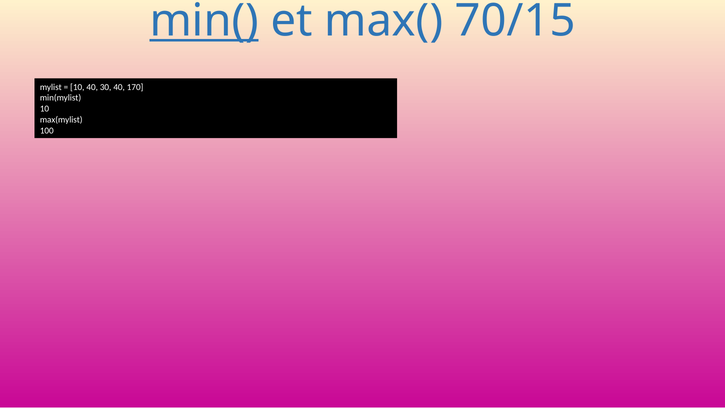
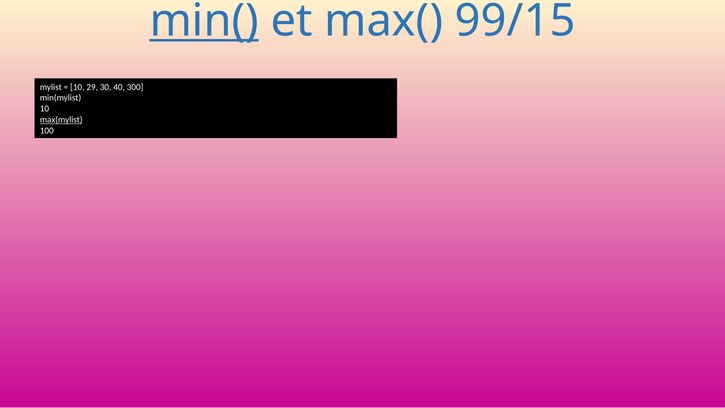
70/15: 70/15 -> 99/15
10 40: 40 -> 29
170: 170 -> 300
max(mylist underline: none -> present
